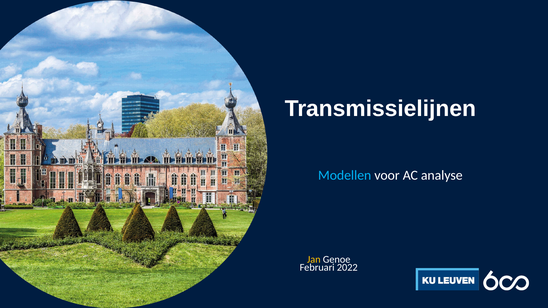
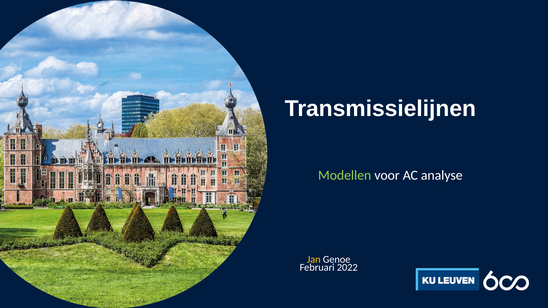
Modellen colour: light blue -> light green
